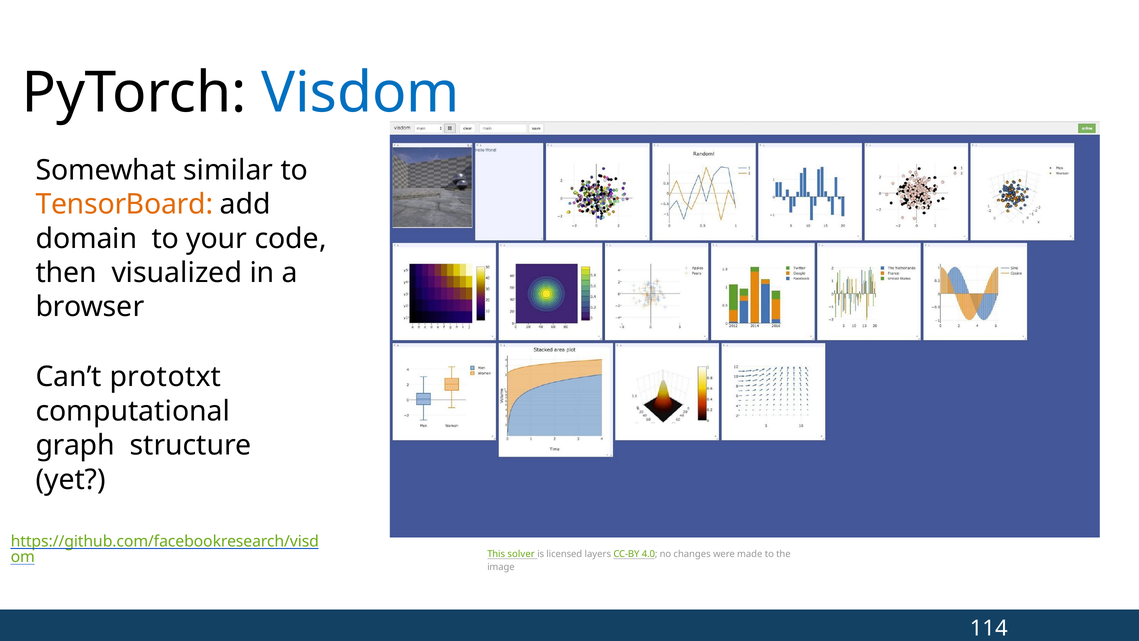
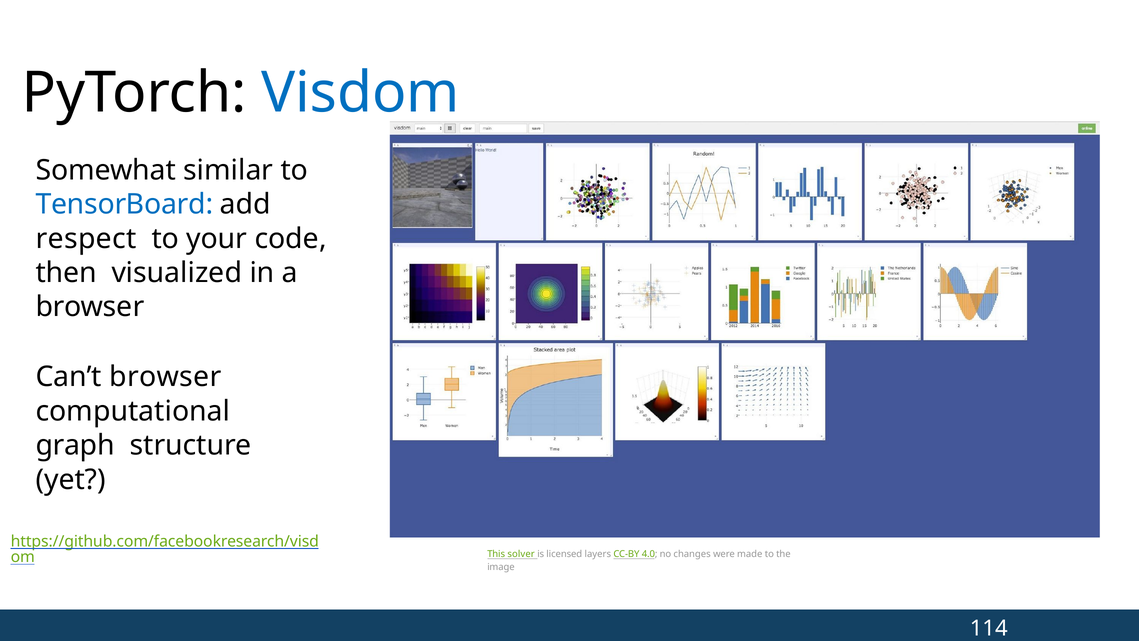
TensorBoard colour: orange -> blue
domain: domain -> respect
Can’t prototxt: prototxt -> browser
